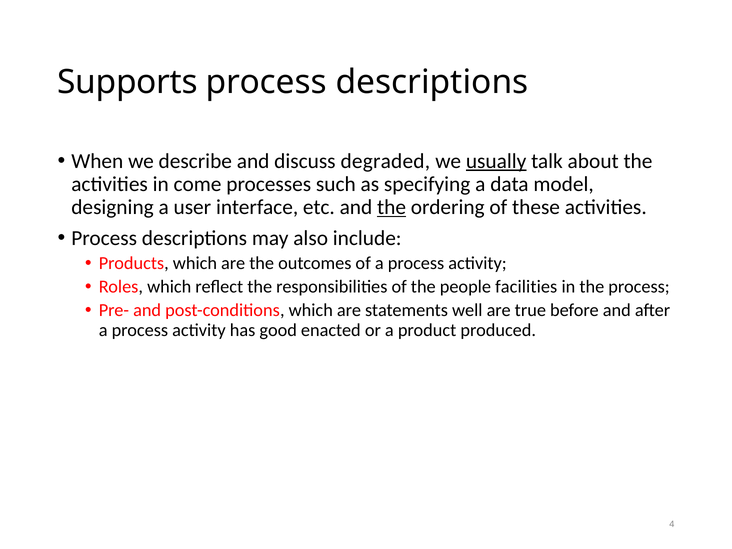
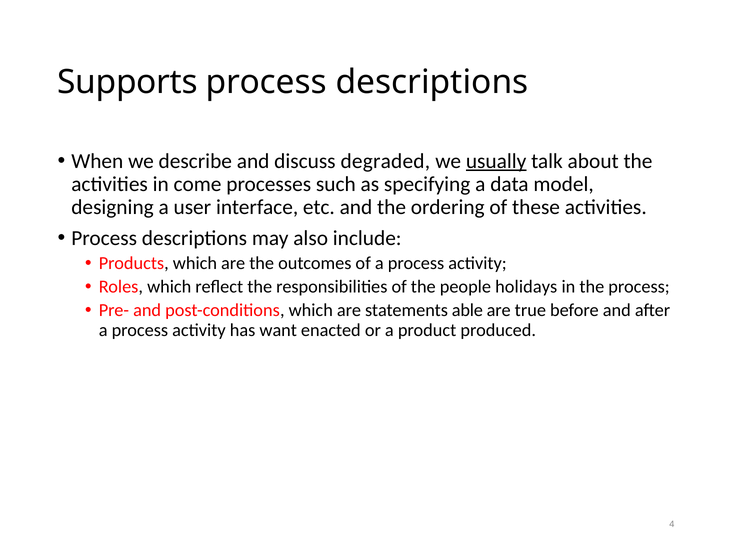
the at (392, 207) underline: present -> none
facilities: facilities -> holidays
well: well -> able
good: good -> want
